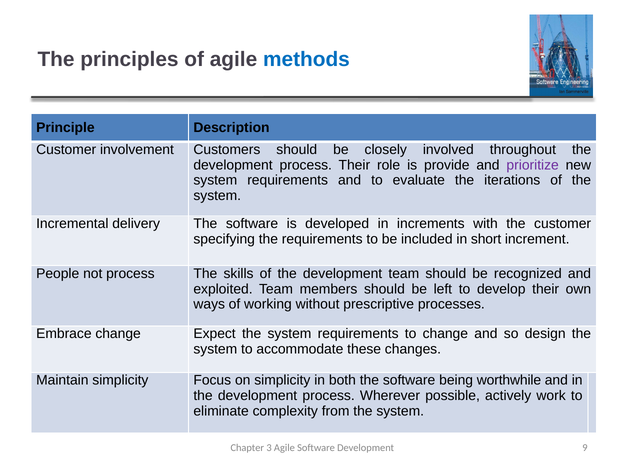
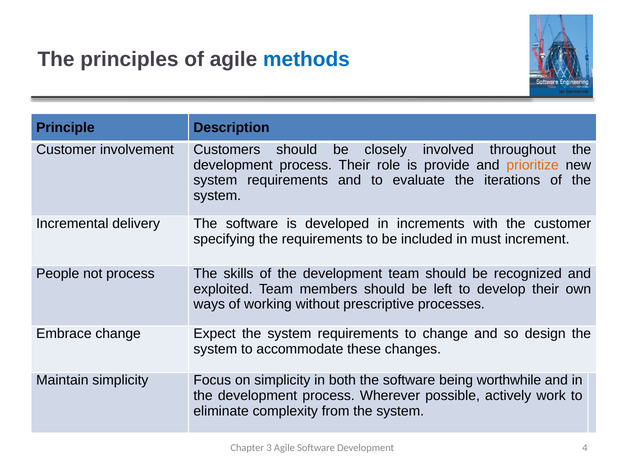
prioritize colour: purple -> orange
short: short -> must
9: 9 -> 4
